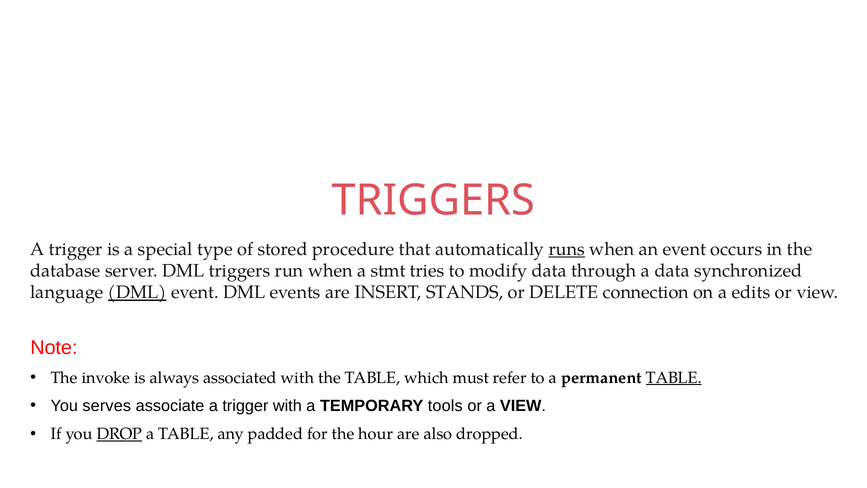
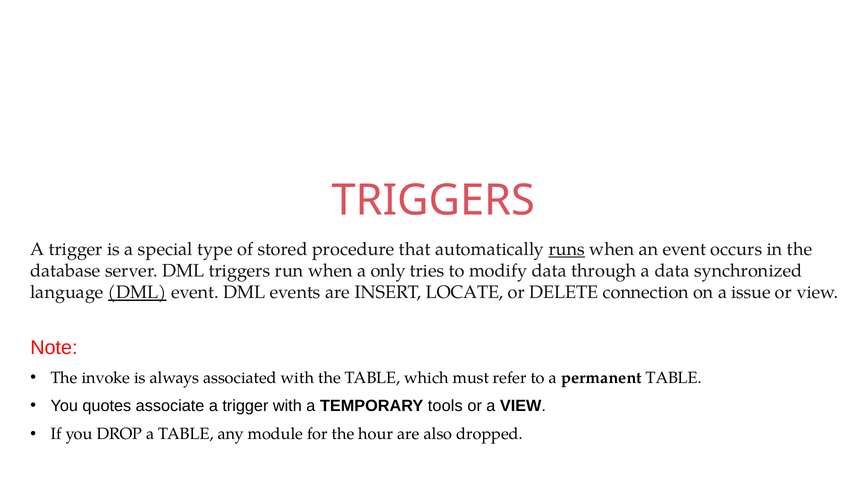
stmt: stmt -> only
STANDS: STANDS -> LOCATE
edits: edits -> issue
TABLE at (674, 377) underline: present -> none
serves: serves -> quotes
DROP underline: present -> none
padded: padded -> module
